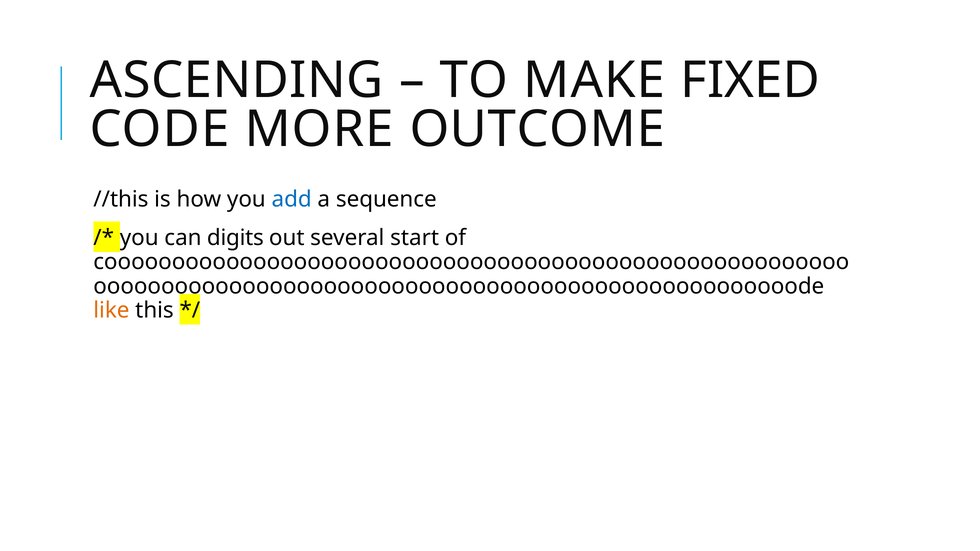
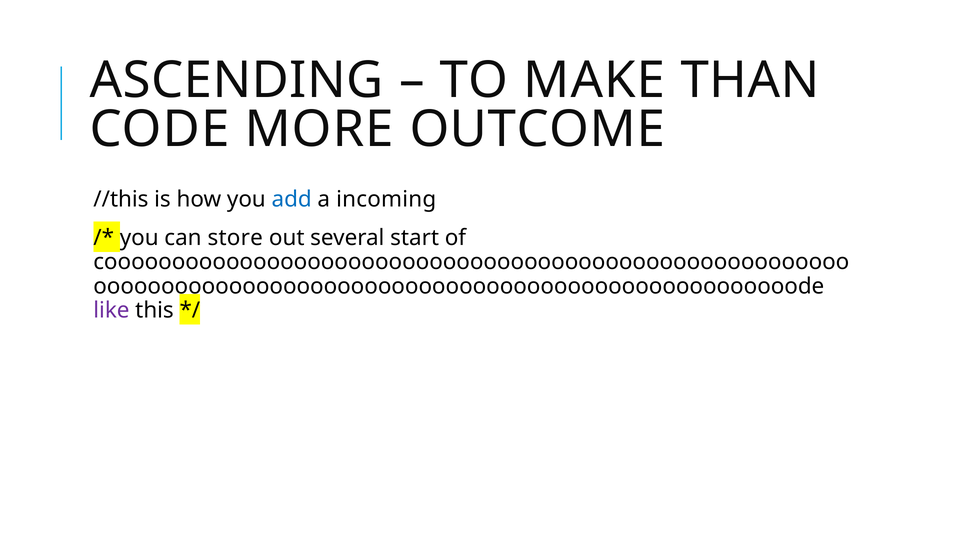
FIXED: FIXED -> THAN
sequence: sequence -> incoming
digits: digits -> store
like colour: orange -> purple
